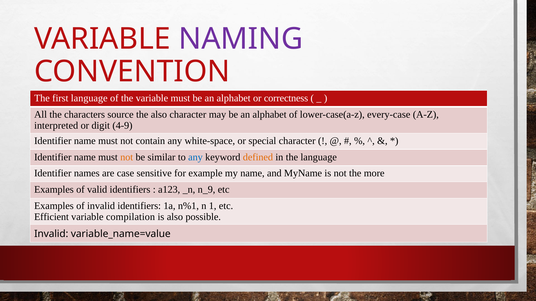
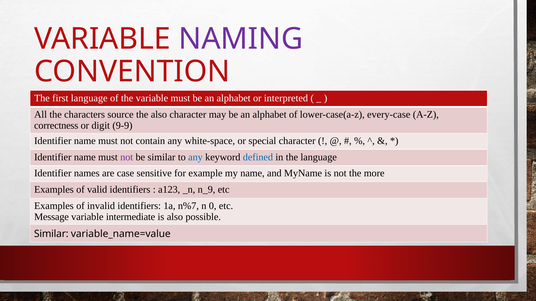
correctness: correctness -> interpreted
interpreted: interpreted -> correctness
4-9: 4-9 -> 9-9
not at (127, 157) colour: orange -> purple
defined colour: orange -> blue
n%1: n%1 -> n%7
1: 1 -> 0
Efficient: Efficient -> Message
compilation: compilation -> intermediate
Invalid at (51, 234): Invalid -> Similar
